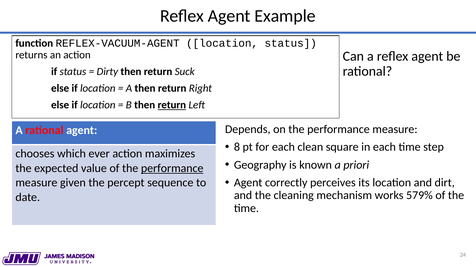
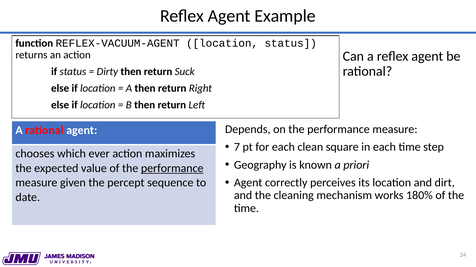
return at (172, 105) underline: present -> none
8: 8 -> 7
579%: 579% -> 180%
